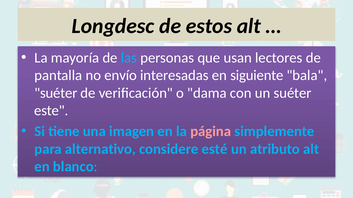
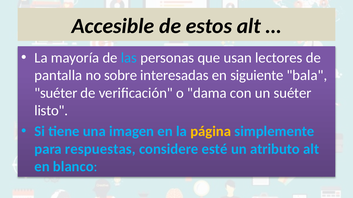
Longdesc: Longdesc -> Accesible
envío: envío -> sobre
este: este -> listo
página colour: pink -> yellow
alternativo: alternativo -> respuestas
